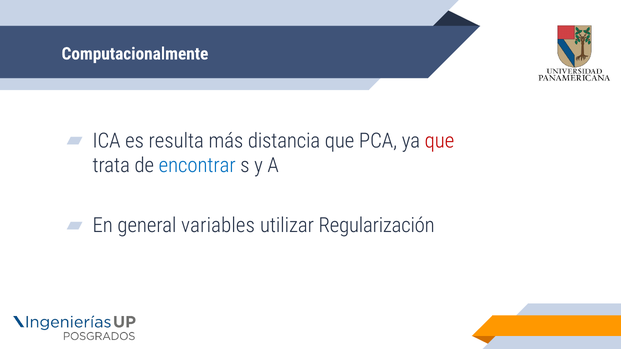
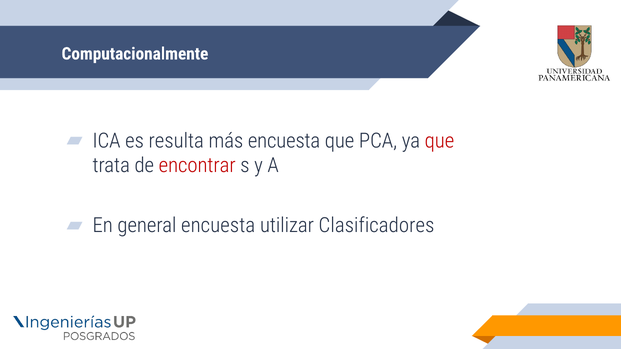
más distancia: distancia -> encuesta
encontrar colour: blue -> red
general variables: variables -> encuesta
Regularización: Regularización -> Clasificadores
